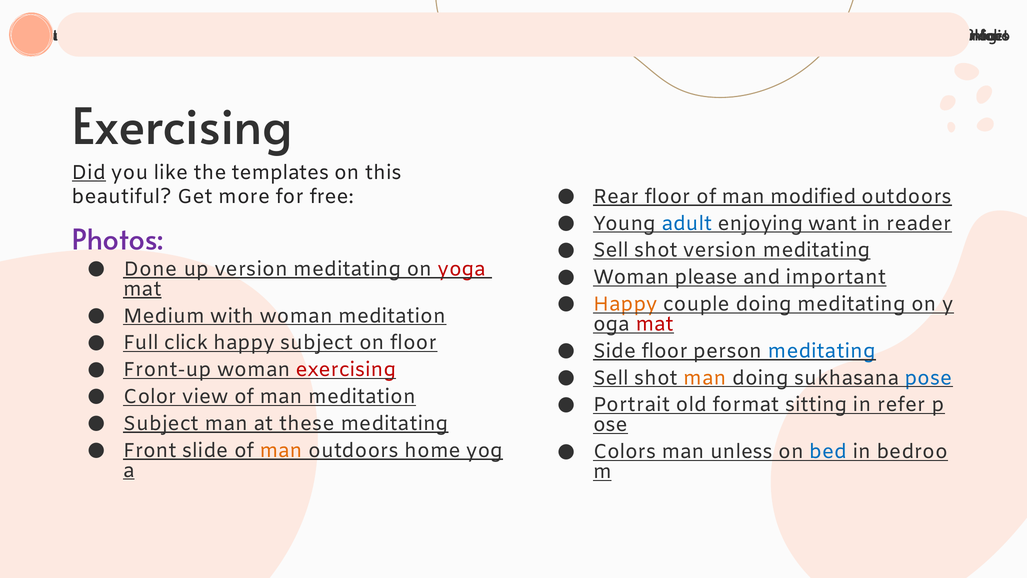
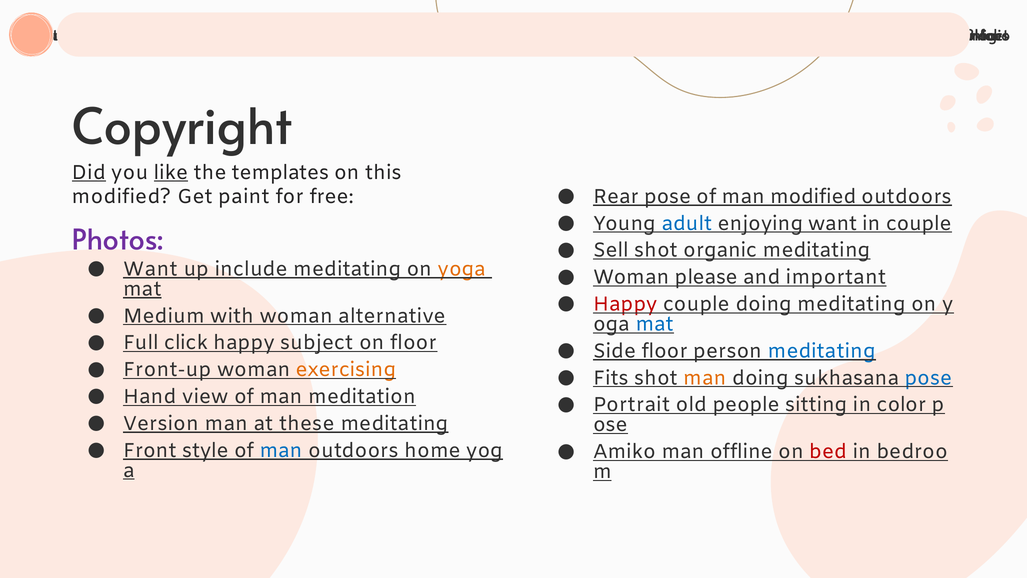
Exercising at (182, 128): Exercising -> Copyright
like underline: none -> present
Rear floor: floor -> pose
beautiful at (122, 196): beautiful -> modified
more: more -> paint
in reader: reader -> couple
shot version: version -> organic
Done at (150, 269): Done -> Want
up version: version -> include
yoga colour: red -> orange
Happy at (625, 304) colour: orange -> red
woman meditation: meditation -> alternative
mat at (655, 324) colour: red -> blue
exercising at (346, 370) colour: red -> orange
Sell at (611, 378): Sell -> Fits
Color: Color -> Hand
format: format -> people
refer: refer -> color
Subject at (161, 423): Subject -> Version
slide: slide -> style
man at (281, 450) colour: orange -> blue
Colors: Colors -> Amiko
unless: unless -> offline
bed colour: blue -> red
